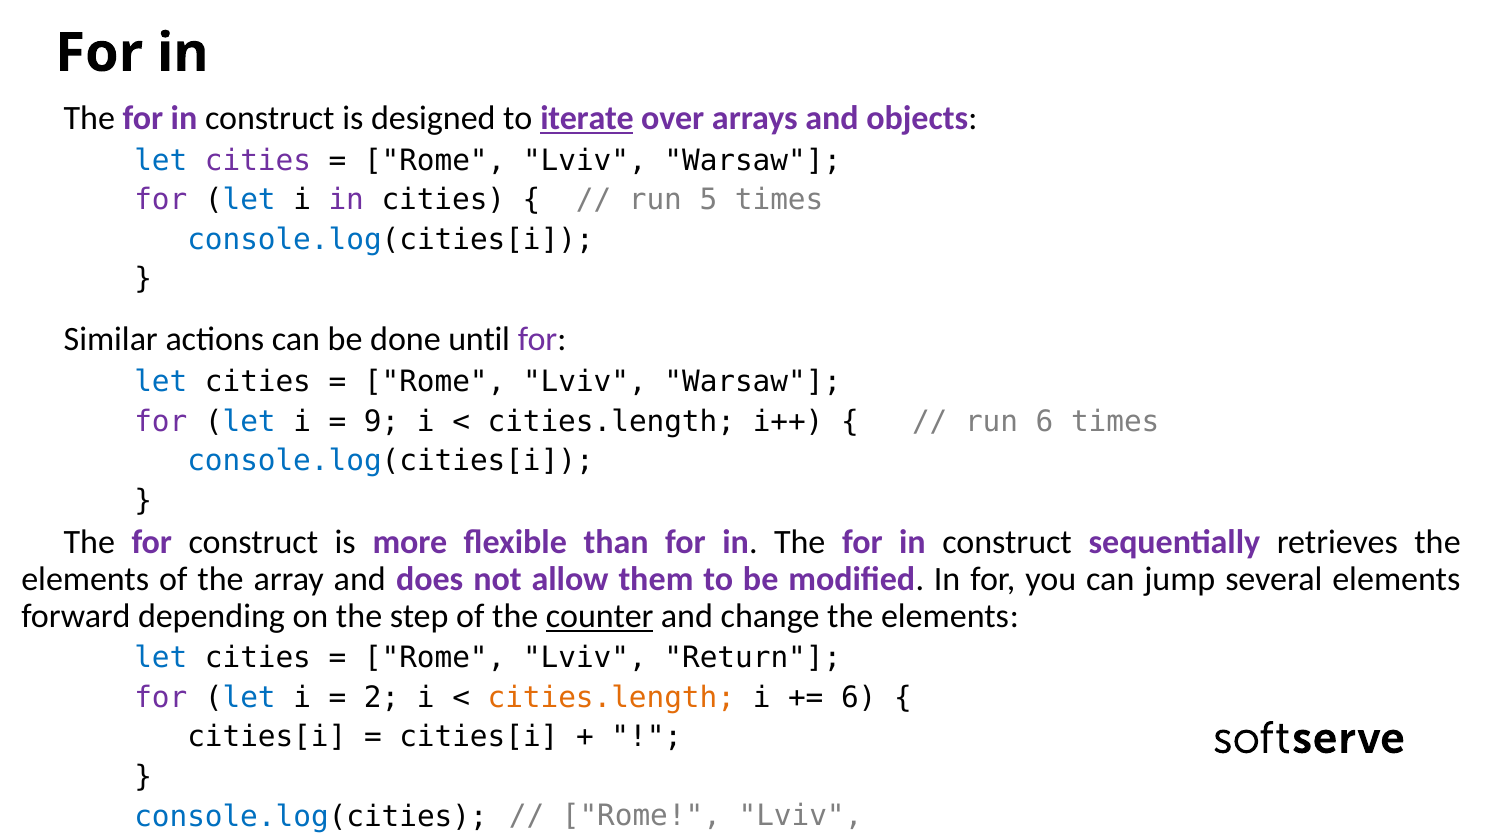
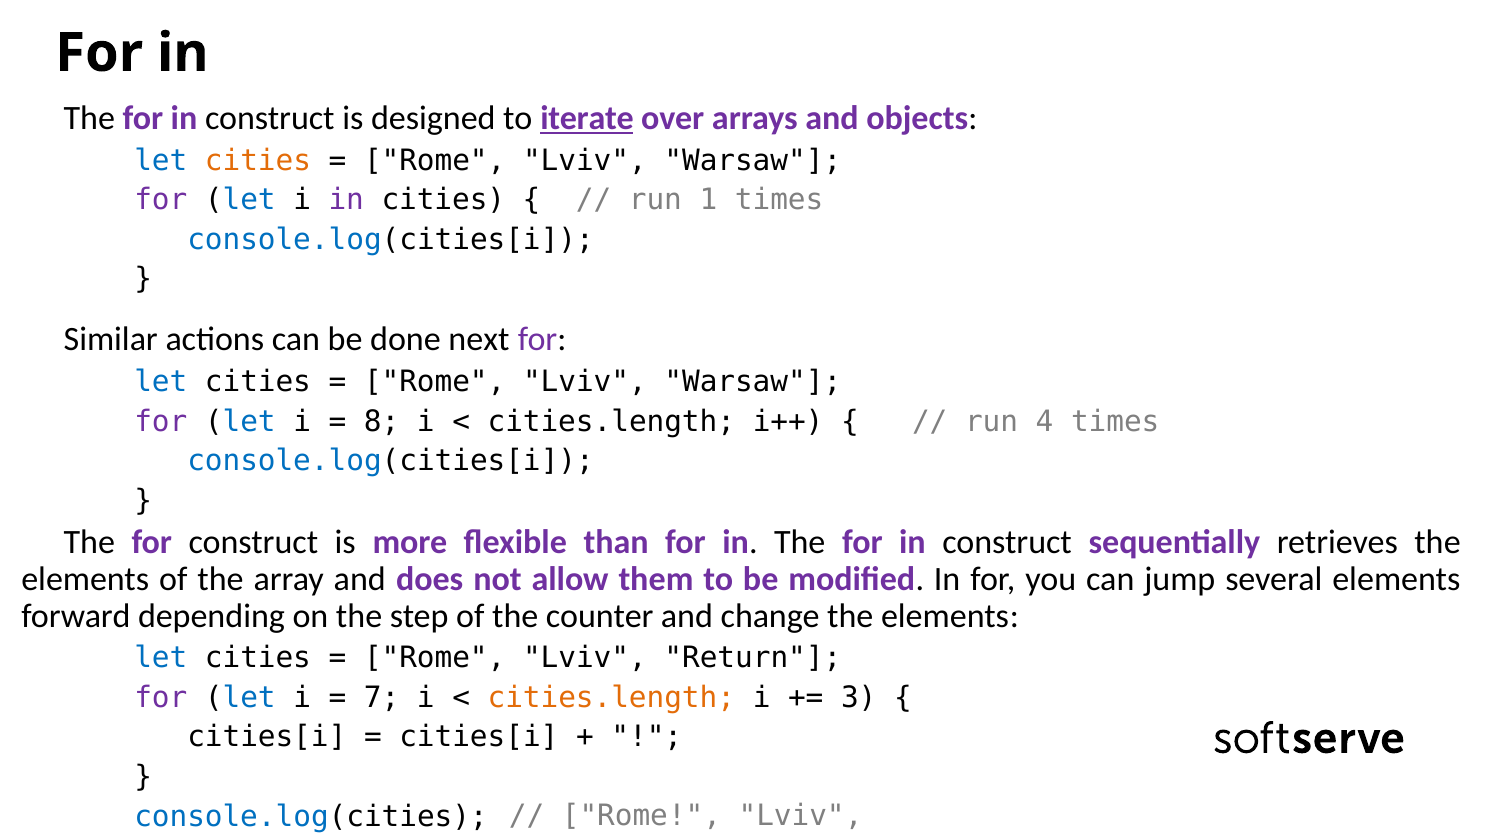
cities at (258, 160) colour: purple -> orange
5: 5 -> 1
until: until -> next
9: 9 -> 8
run 6: 6 -> 4
counter underline: present -> none
2: 2 -> 7
6 at (859, 697): 6 -> 3
